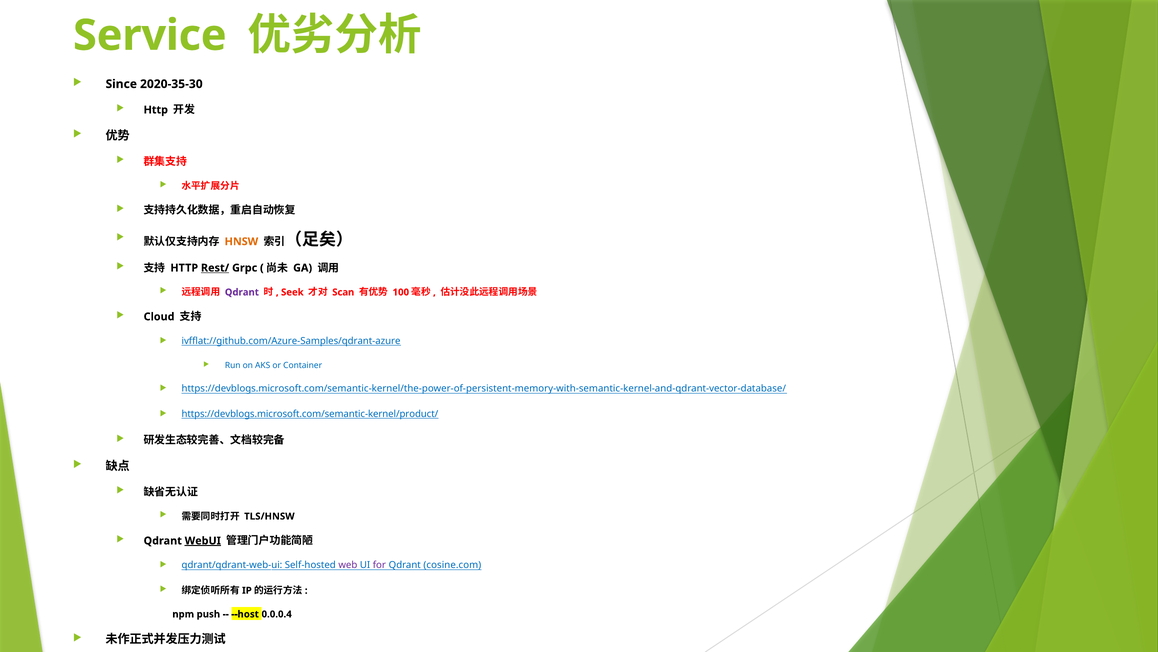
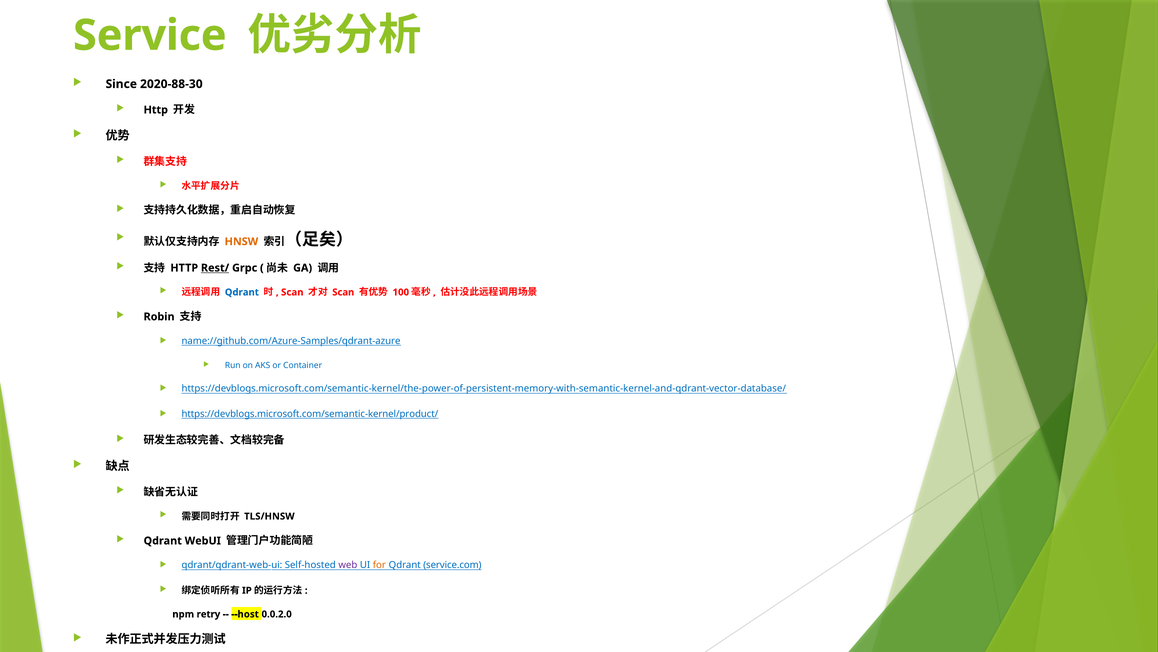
2020-35-30: 2020-35-30 -> 2020-88-30
Qdrant at (242, 292) colour: purple -> blue
Seek at (292, 292): Seek -> Scan
Cloud: Cloud -> Robin
ivfflat://github.com/Azure-Samples/qdrant-azure: ivfflat://github.com/Azure-Samples/qdrant-azure -> name://github.com/Azure-Samples/qdrant-azure
WebUI underline: present -> none
for colour: purple -> orange
cosine.com: cosine.com -> service.com
push: push -> retry
0.0.0.4: 0.0.0.4 -> 0.0.2.0
